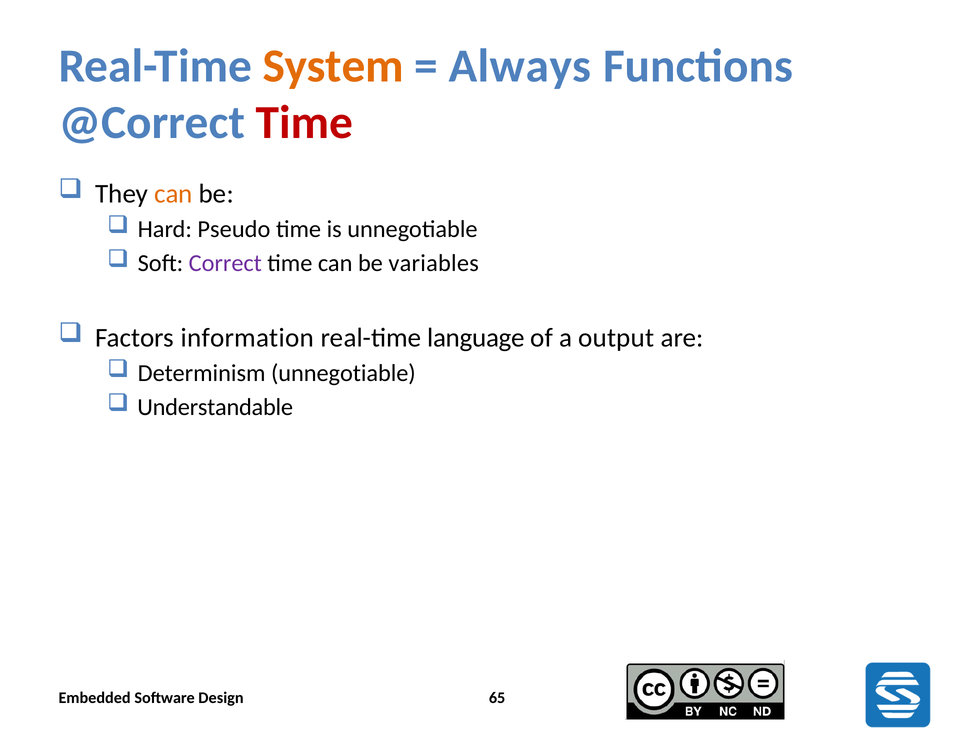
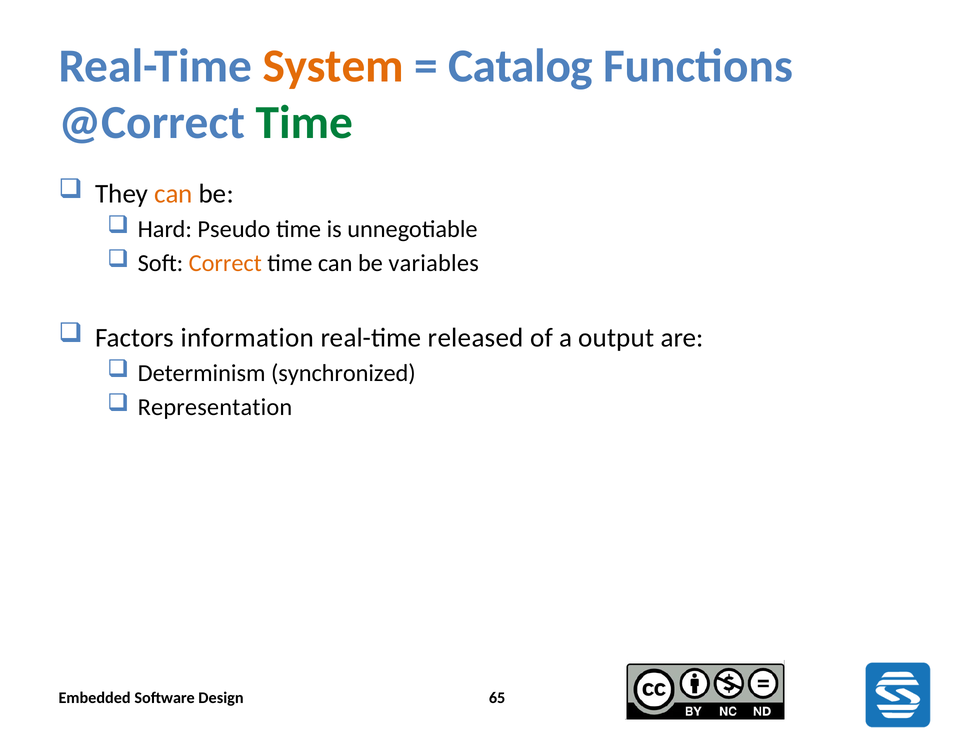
Always: Always -> Catalog
Time at (304, 123) colour: red -> green
Correct colour: purple -> orange
language: language -> released
Determinism unnegotiable: unnegotiable -> synchronized
Understandable: Understandable -> Representation
